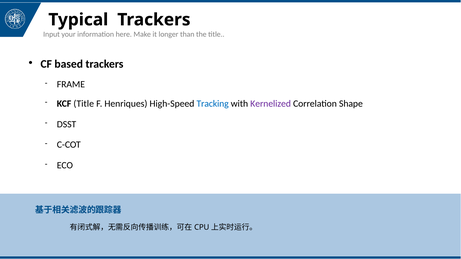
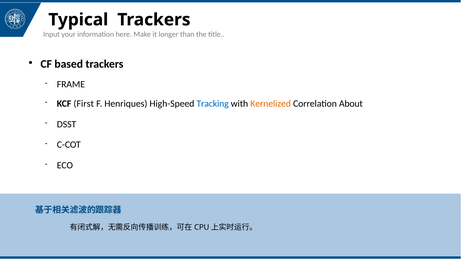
KCF Title: Title -> First
Kernelized colour: purple -> orange
Shape: Shape -> About
